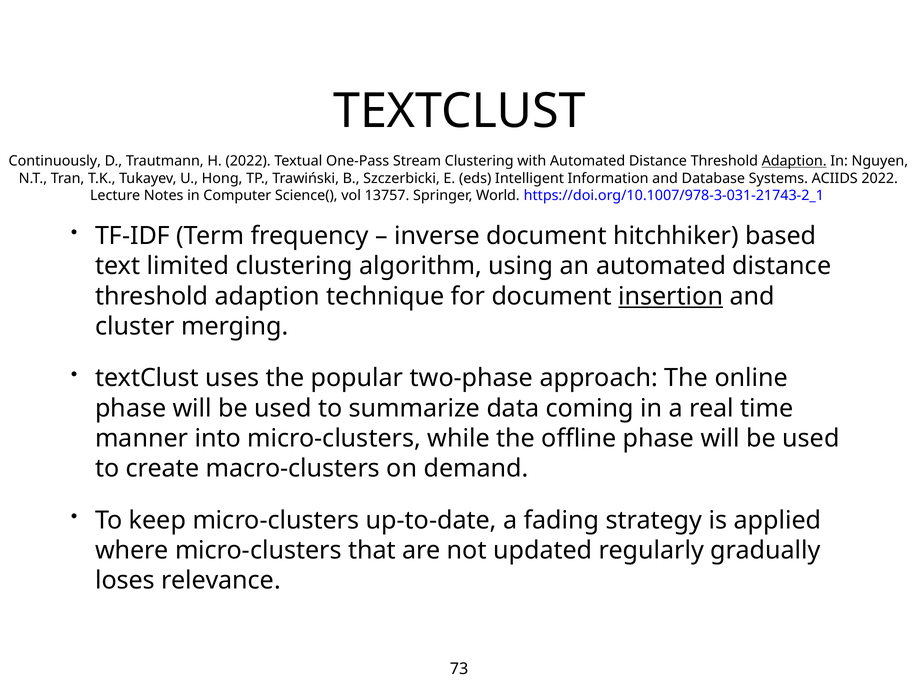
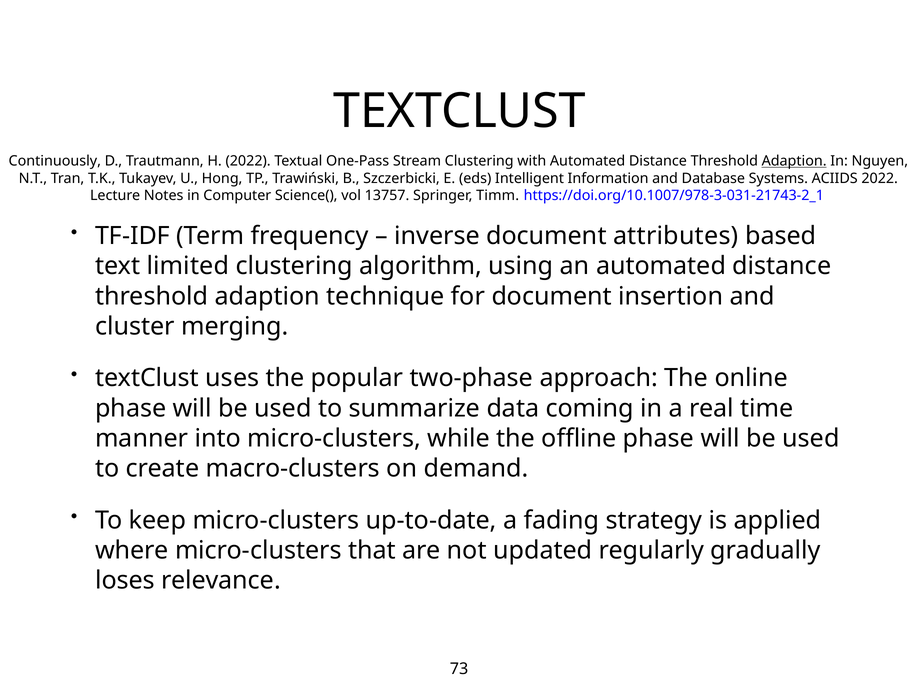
World: World -> Timm
hitchhiker: hitchhiker -> attributes
insertion underline: present -> none
